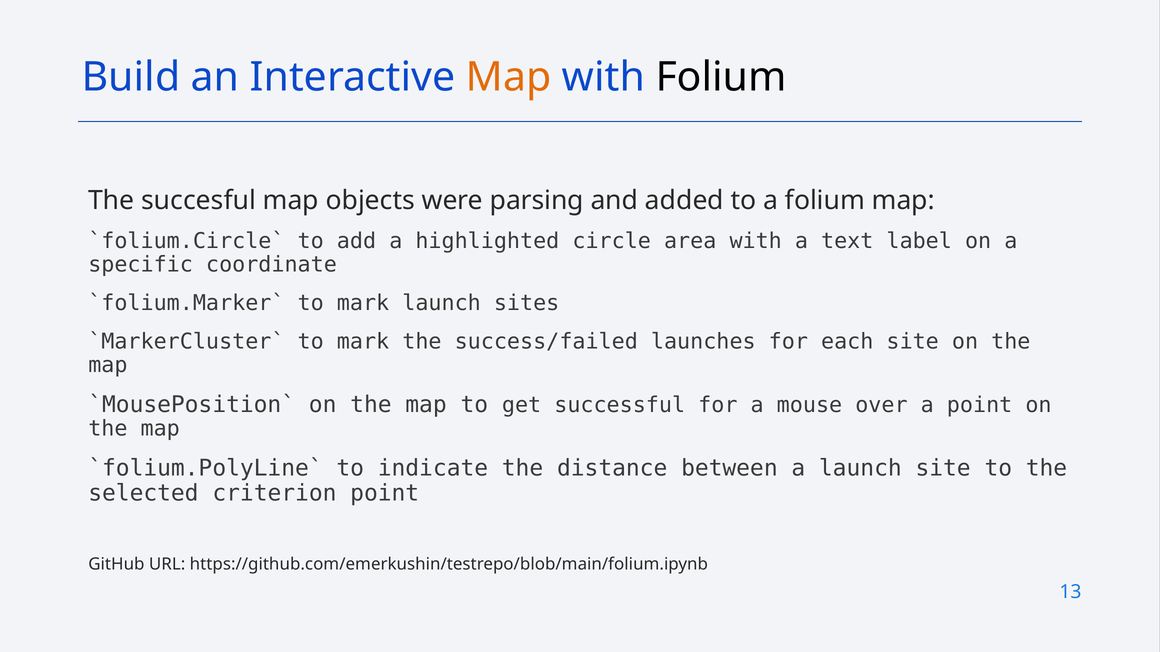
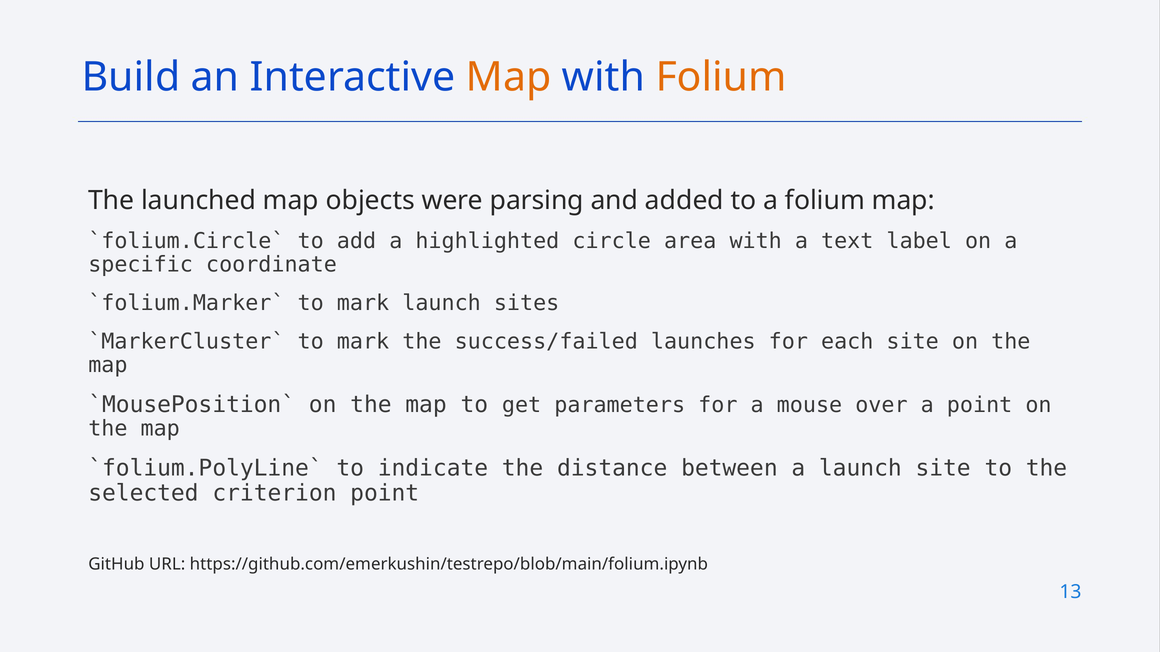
Folium at (721, 77) colour: black -> orange
succesful: succesful -> launched
successful: successful -> parameters
